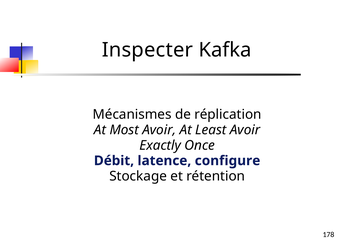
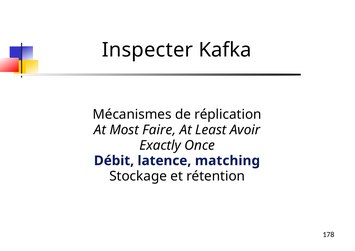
Most Avoir: Avoir -> Faire
configure: configure -> matching
